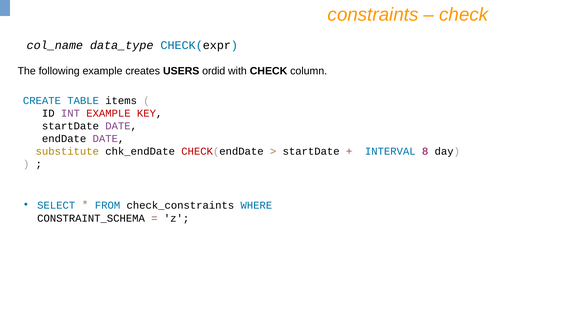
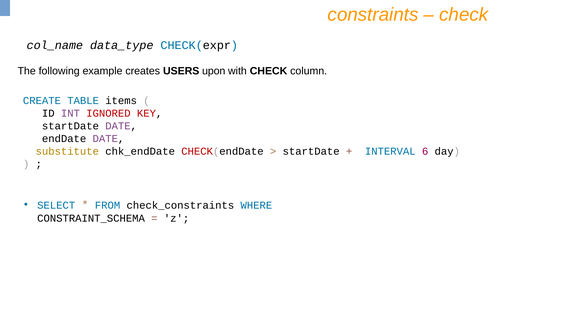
ordid: ordid -> upon
INT EXAMPLE: EXAMPLE -> IGNORED
8: 8 -> 6
